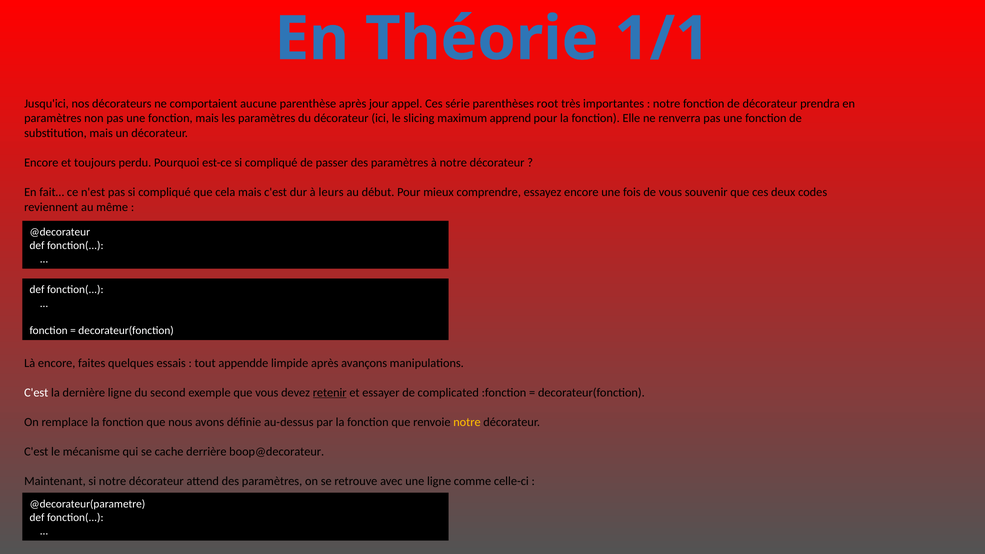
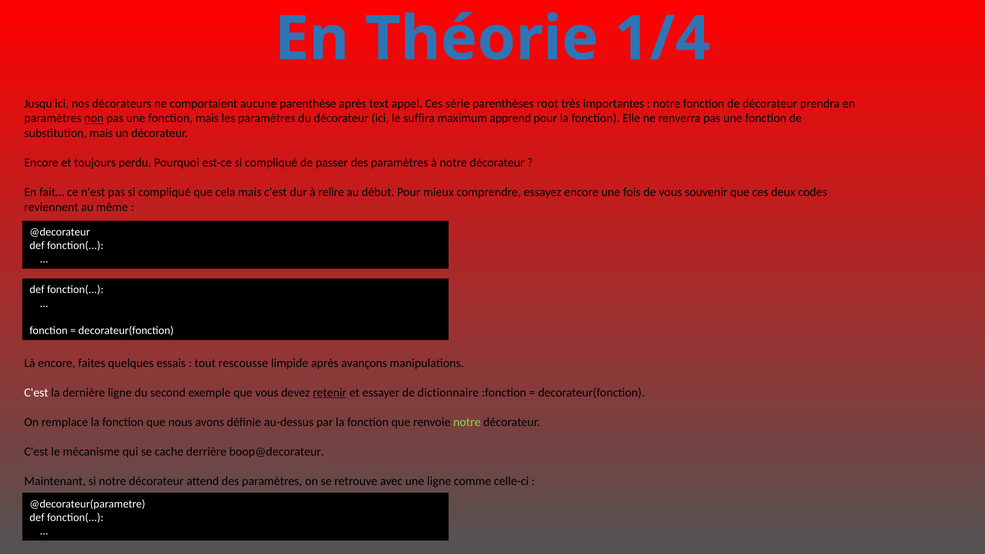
1/1: 1/1 -> 1/4
jour: jour -> text
non underline: none -> present
slicing: slicing -> suffira
leurs: leurs -> relire
appendde: appendde -> rescousse
complicated: complicated -> dictionnaire
notre at (467, 422) colour: yellow -> light green
